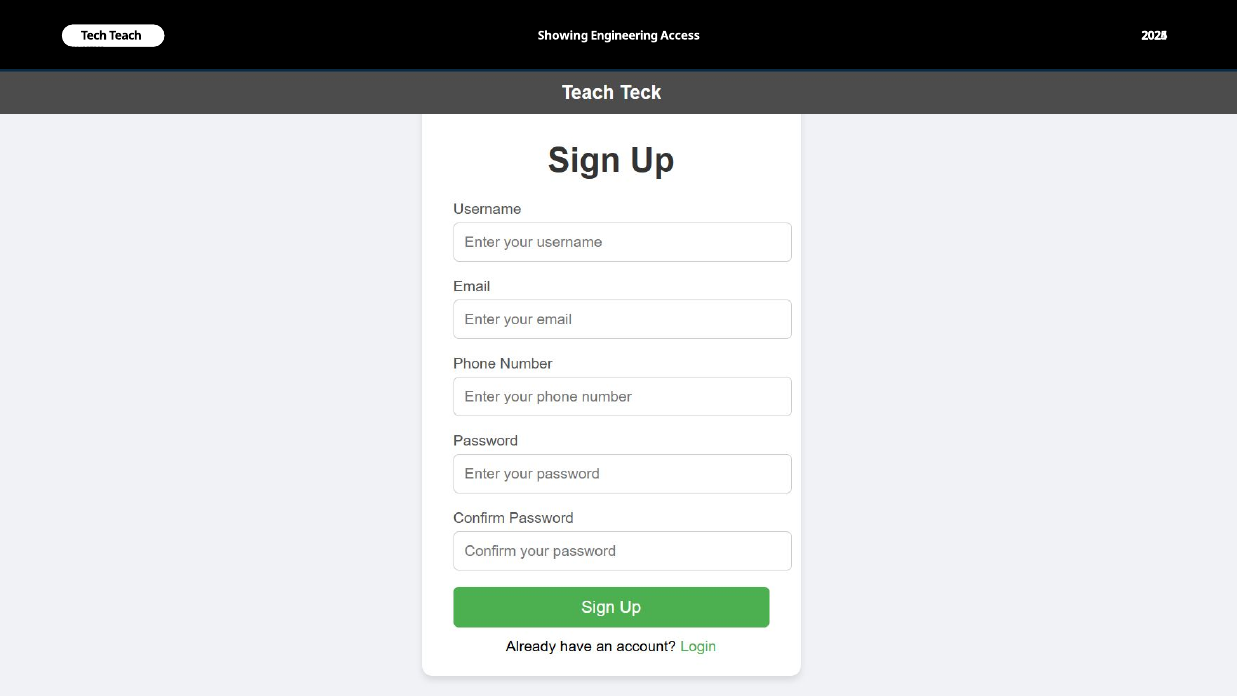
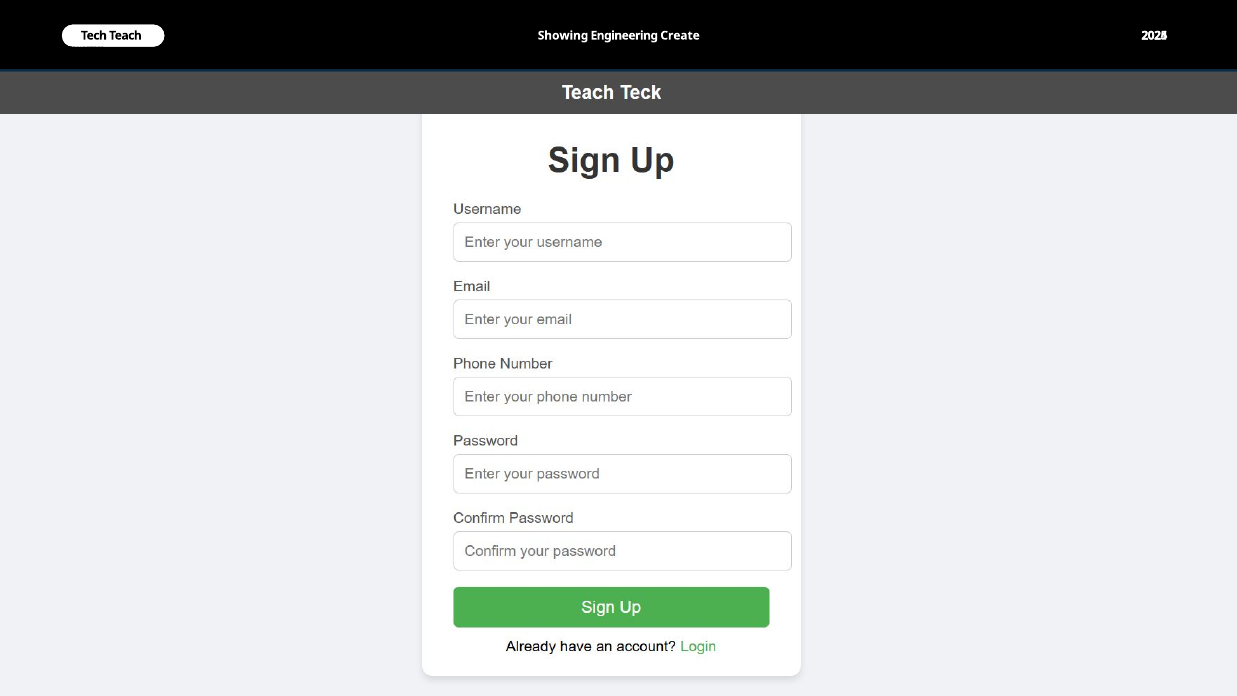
Access: Access -> Create
